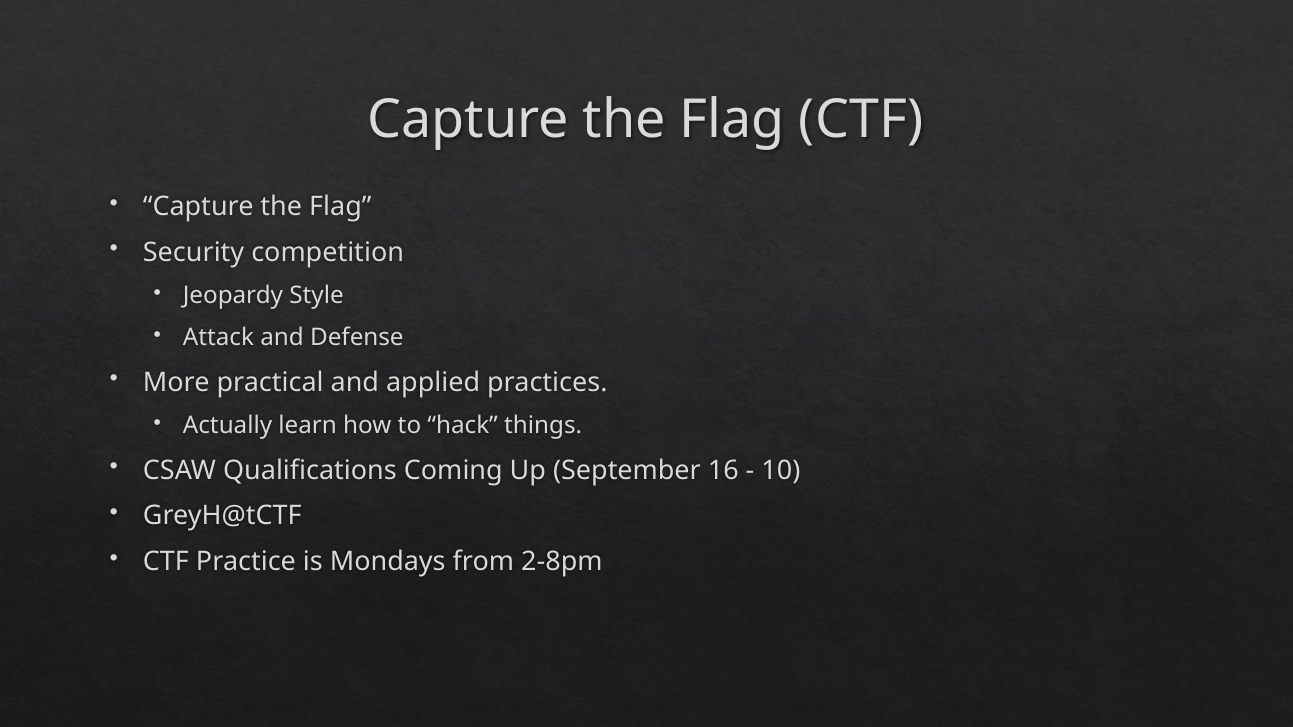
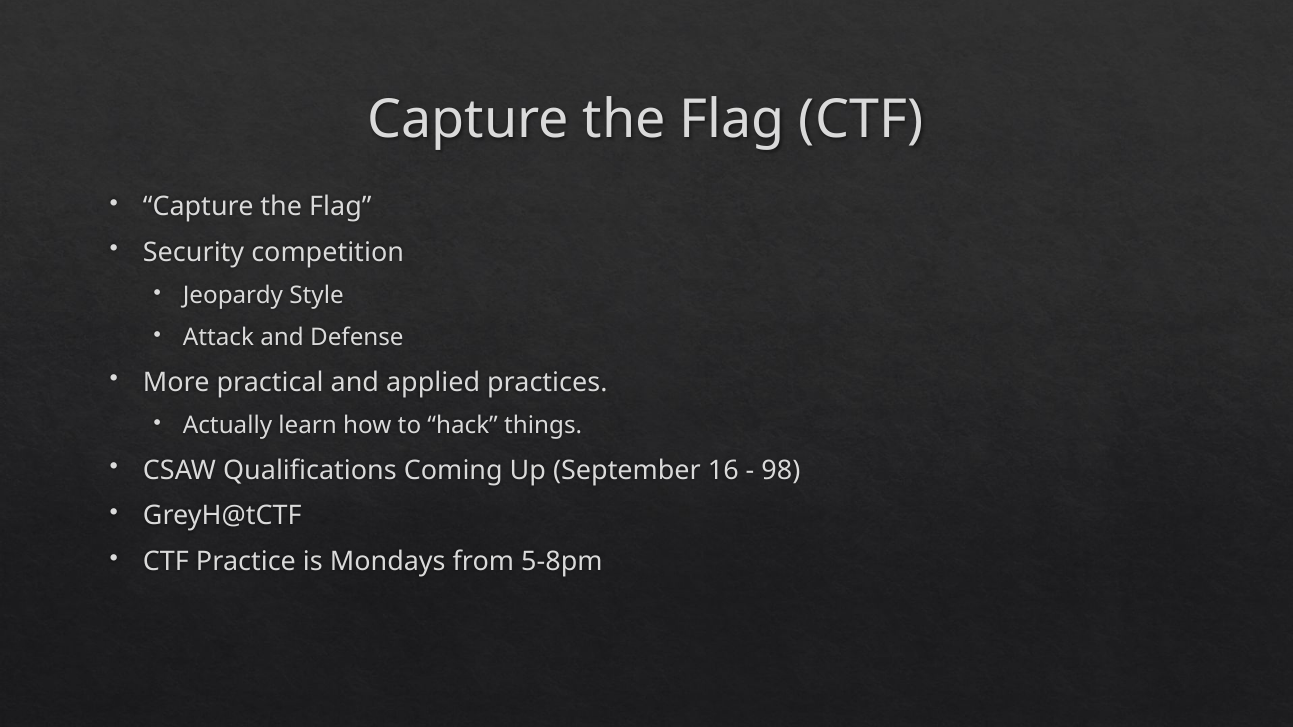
10: 10 -> 98
2-8pm: 2-8pm -> 5-8pm
